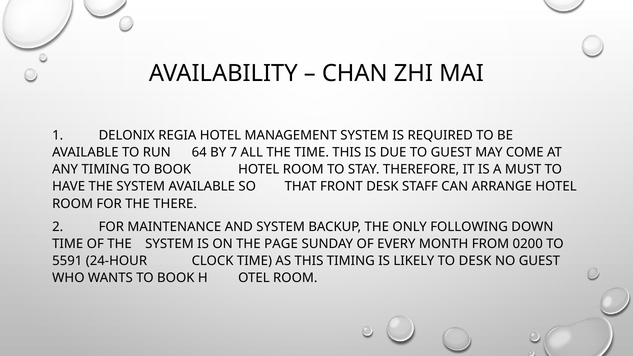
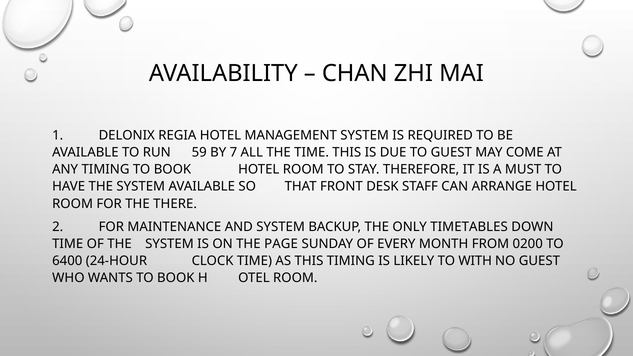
64: 64 -> 59
FOLLOWING: FOLLOWING -> TIMETABLES
5591: 5591 -> 6400
TO DESK: DESK -> WITH
